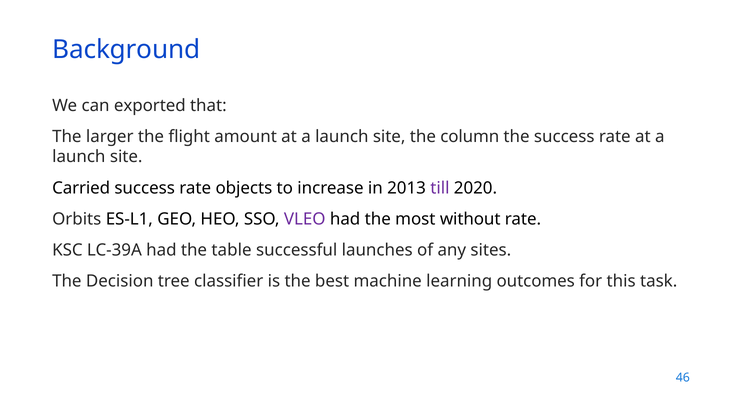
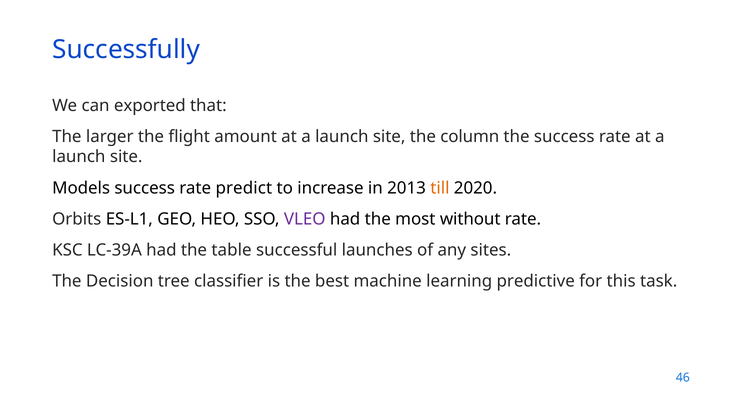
Background: Background -> Successfully
Carried: Carried -> Models
objects: objects -> predict
till colour: purple -> orange
outcomes: outcomes -> predictive
